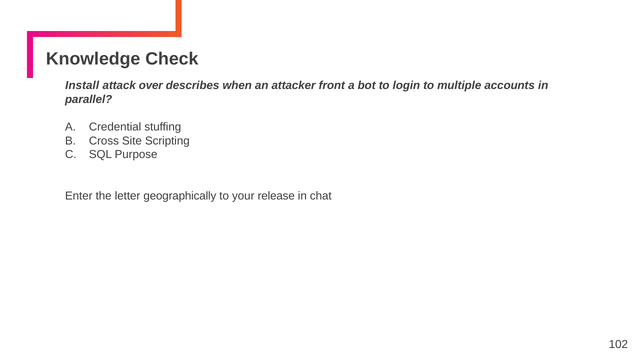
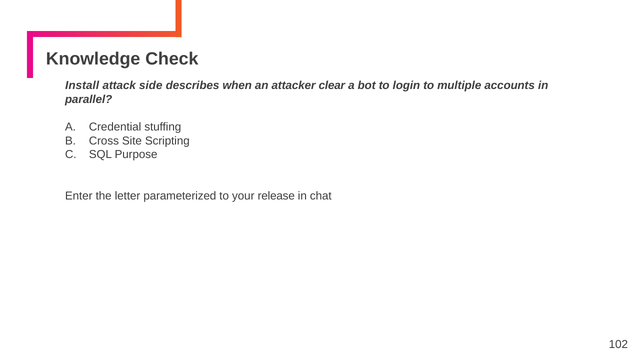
over: over -> side
front: front -> clear
geographically: geographically -> parameterized
